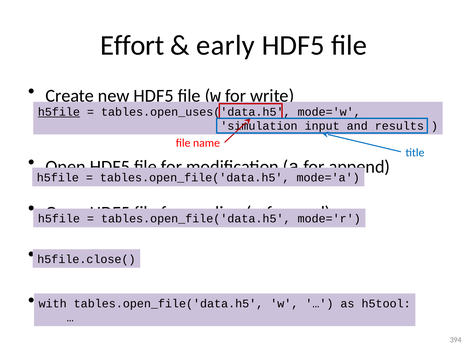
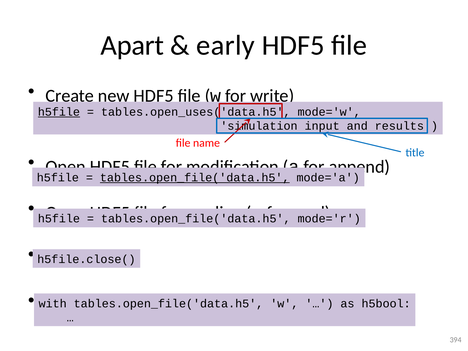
Effort: Effort -> Apart
tables.open_file('data.h5 at (195, 178) underline: none -> present
h5tool: h5tool -> h5bool
